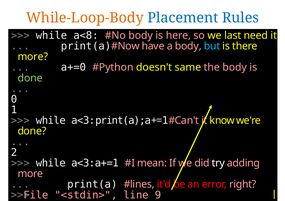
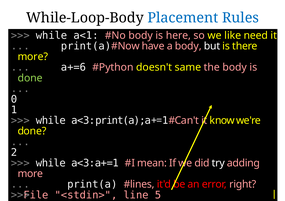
While-Loop-Body colour: orange -> black
a<8: a<8 -> a<1
last: last -> like
but colour: light blue -> white
a+=0: a+=0 -> a+=6
9: 9 -> 5
